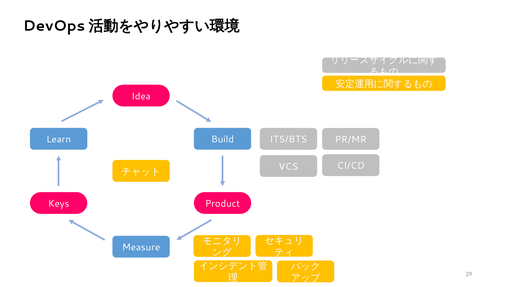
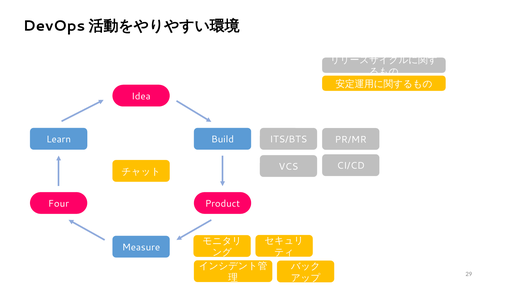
Keys: Keys -> Four
